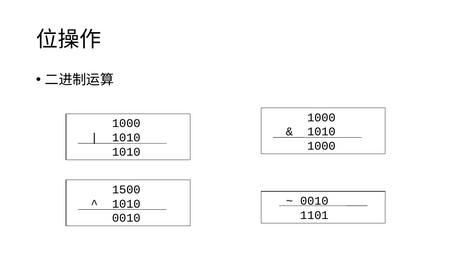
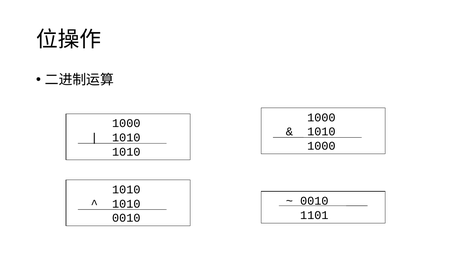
1500 at (126, 190): 1500 -> 1010
